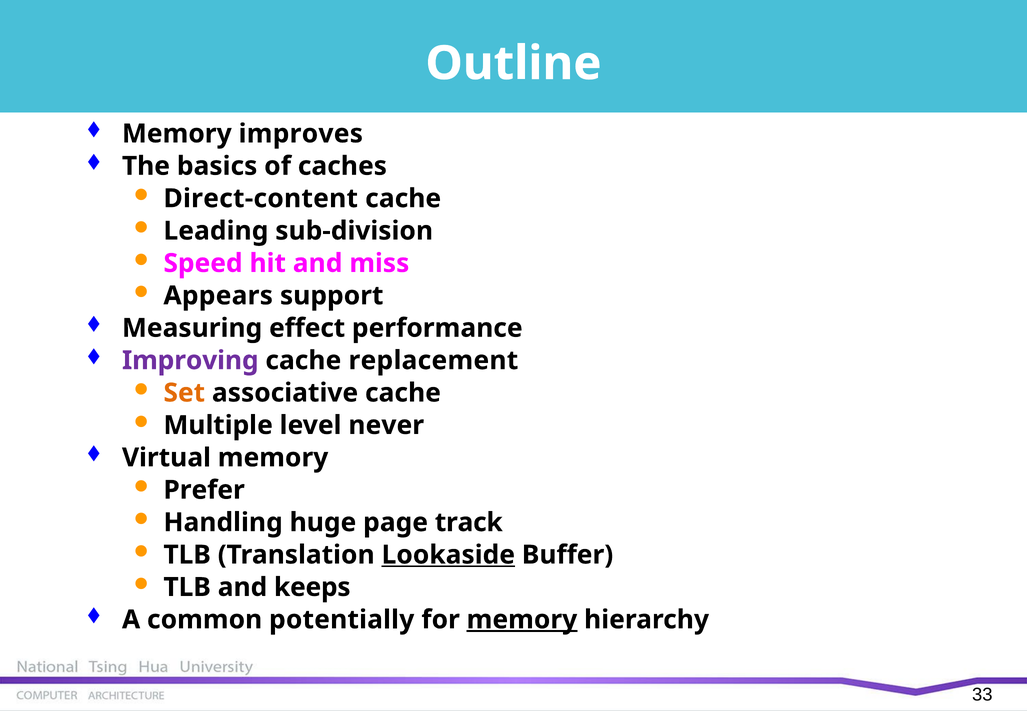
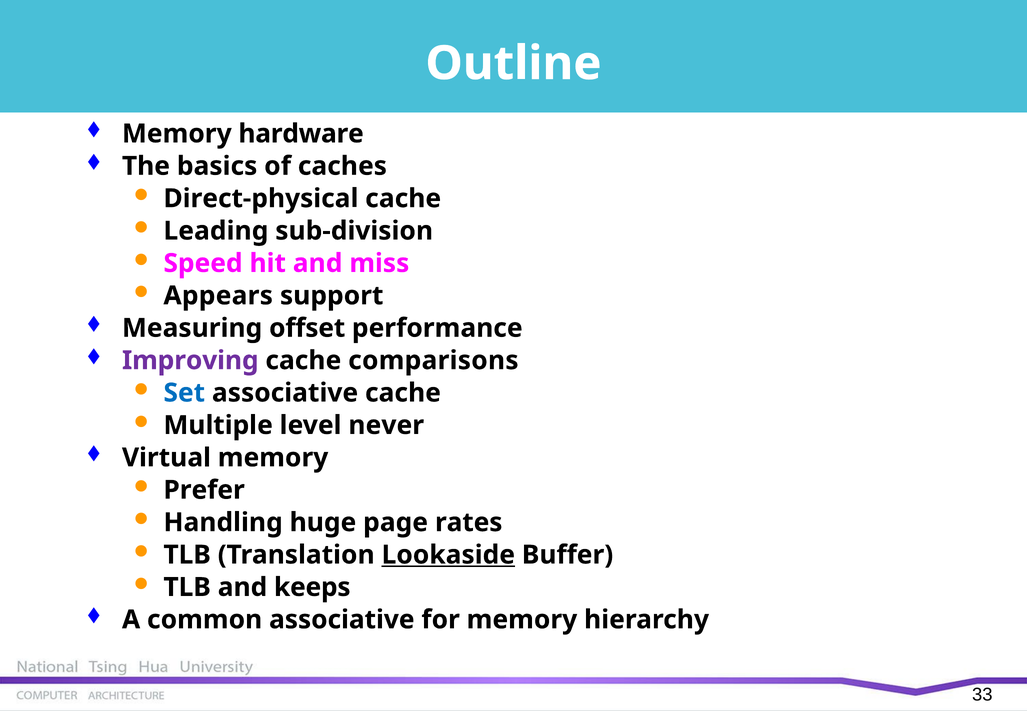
improves: improves -> hardware
Direct-content: Direct-content -> Direct-physical
effect: effect -> offset
replacement: replacement -> comparisons
Set colour: orange -> blue
track: track -> rates
common potentially: potentially -> associative
memory at (522, 620) underline: present -> none
